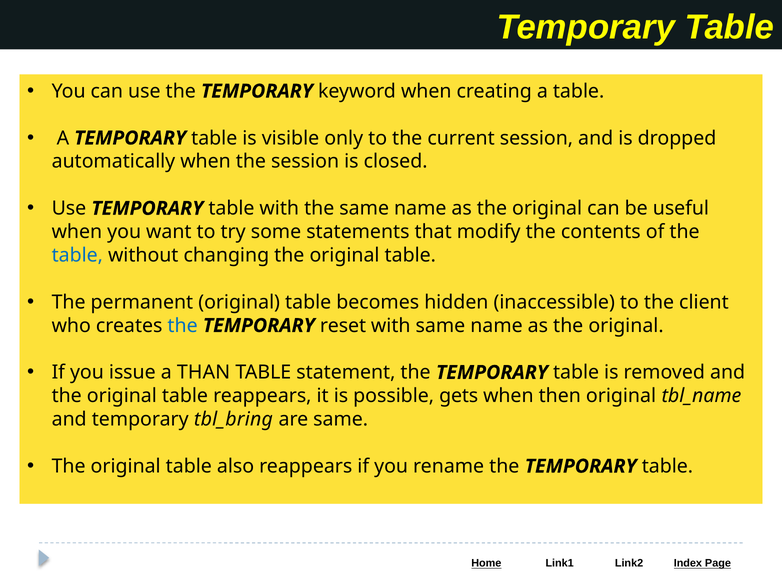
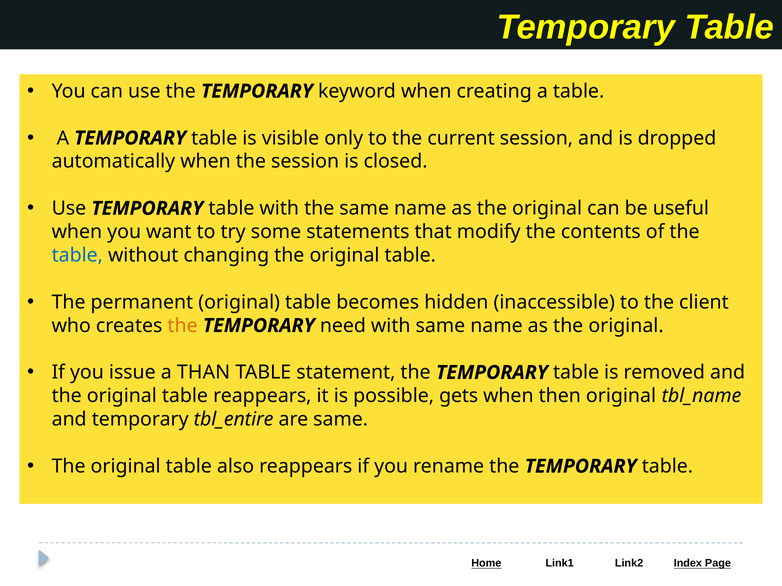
the at (183, 326) colour: blue -> orange
reset: reset -> need
tbl_bring: tbl_bring -> tbl_entire
